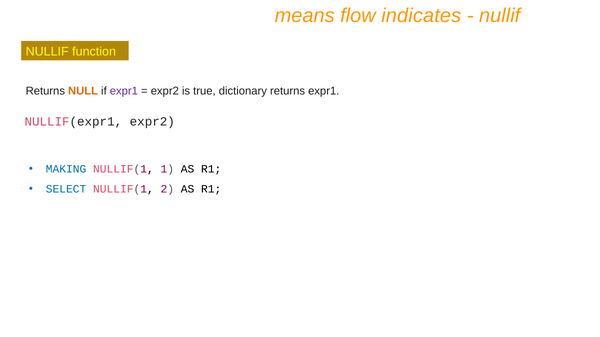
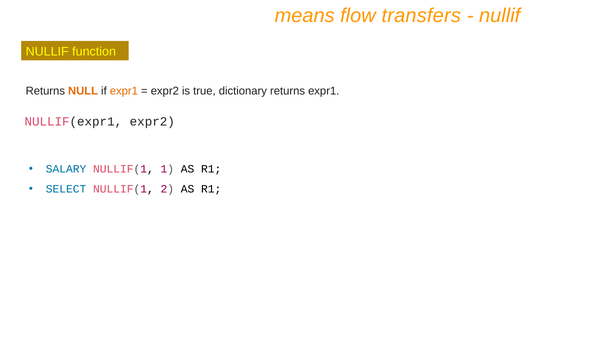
indicates: indicates -> transfers
expr1 at (124, 91) colour: purple -> orange
MAKING: MAKING -> SALARY
